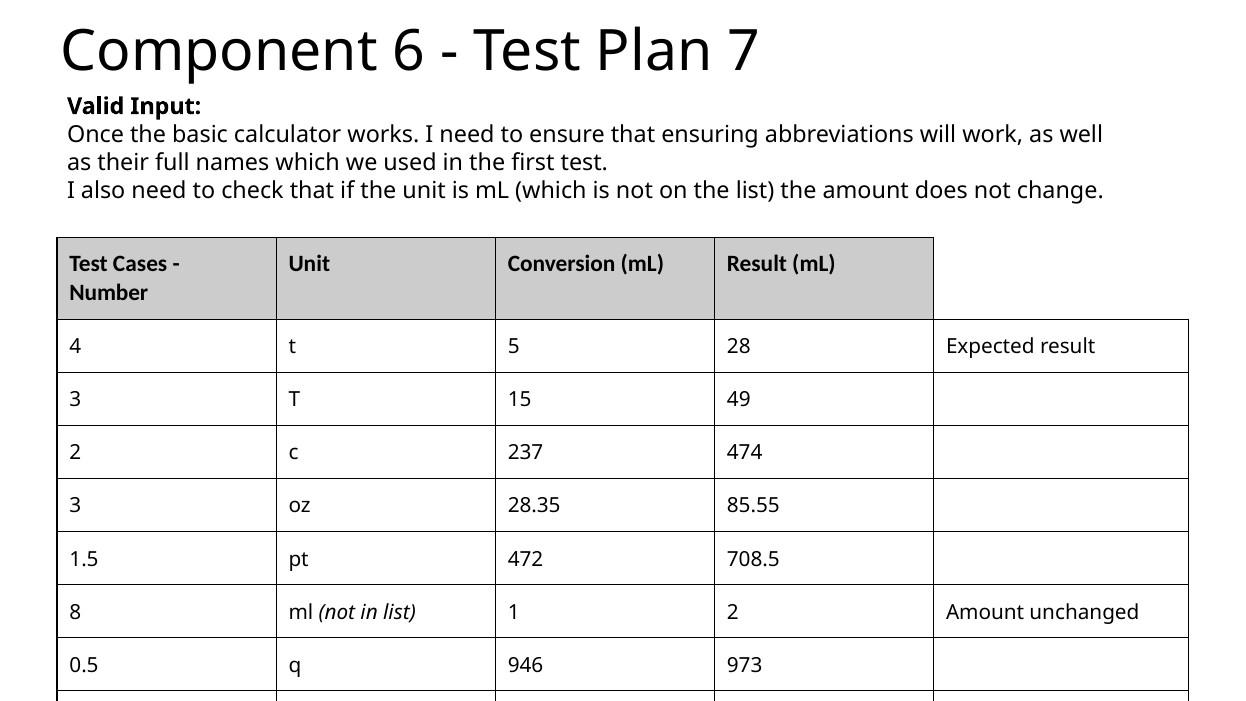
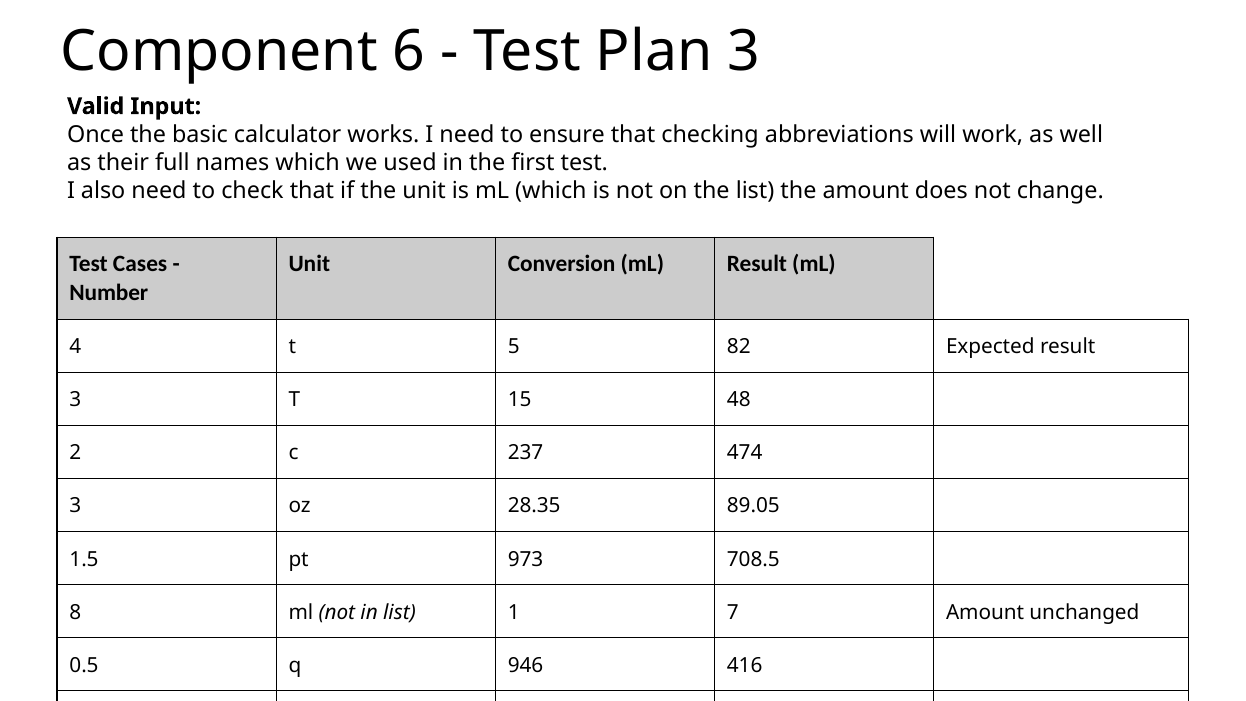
Plan 7: 7 -> 3
ensuring: ensuring -> checking
28: 28 -> 82
49: 49 -> 48
85.55: 85.55 -> 89.05
472: 472 -> 973
1 2: 2 -> 7
973: 973 -> 416
